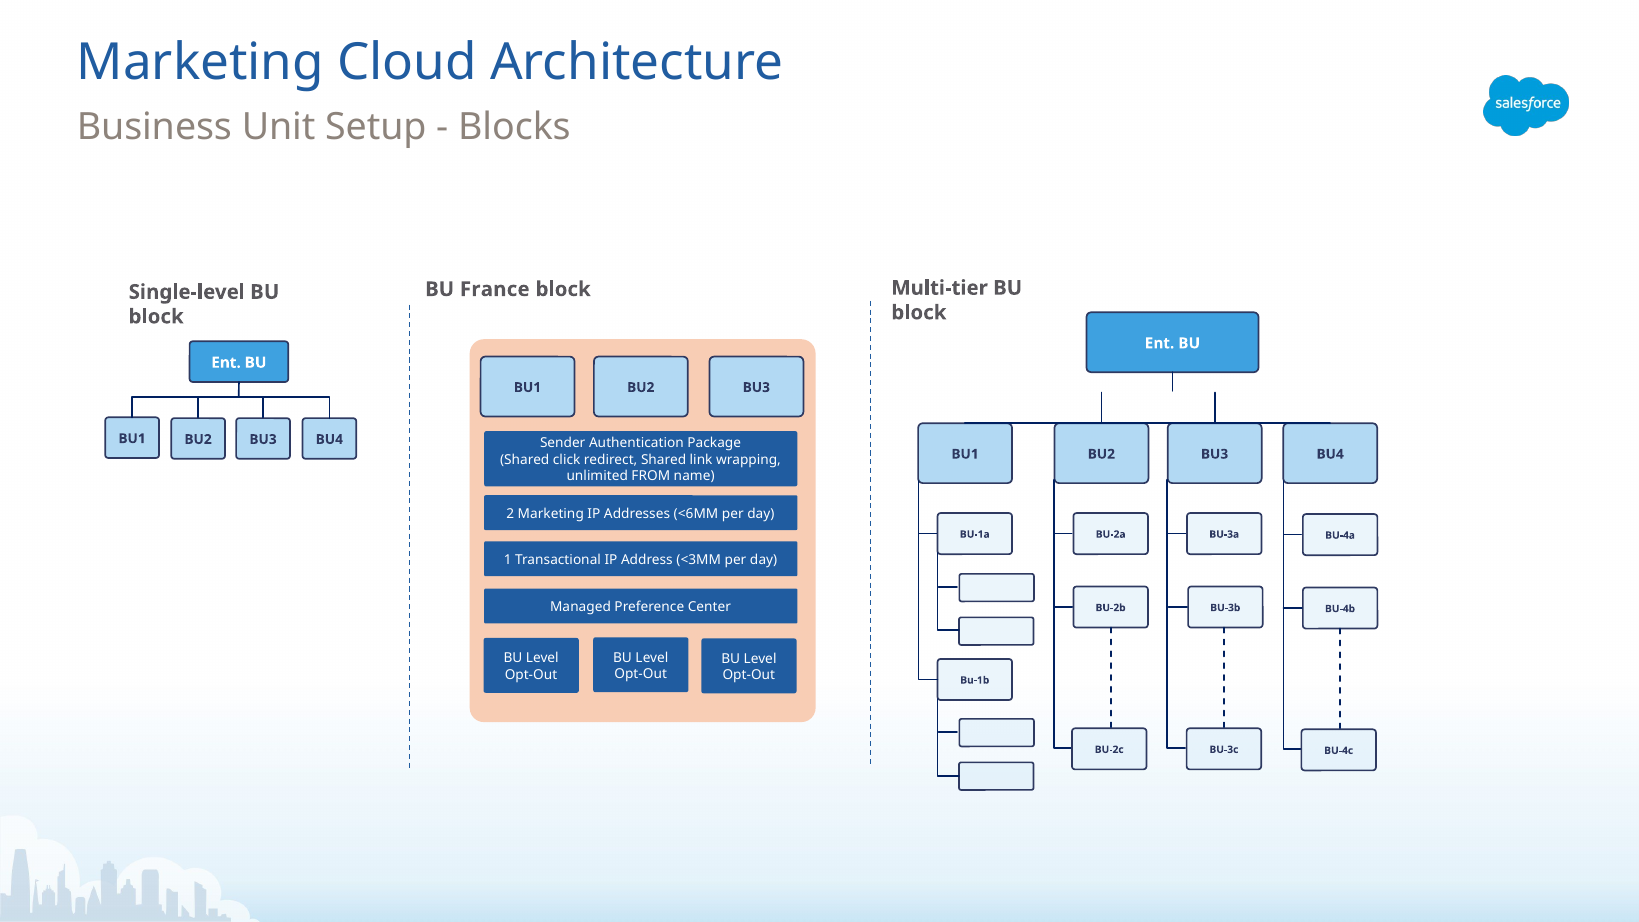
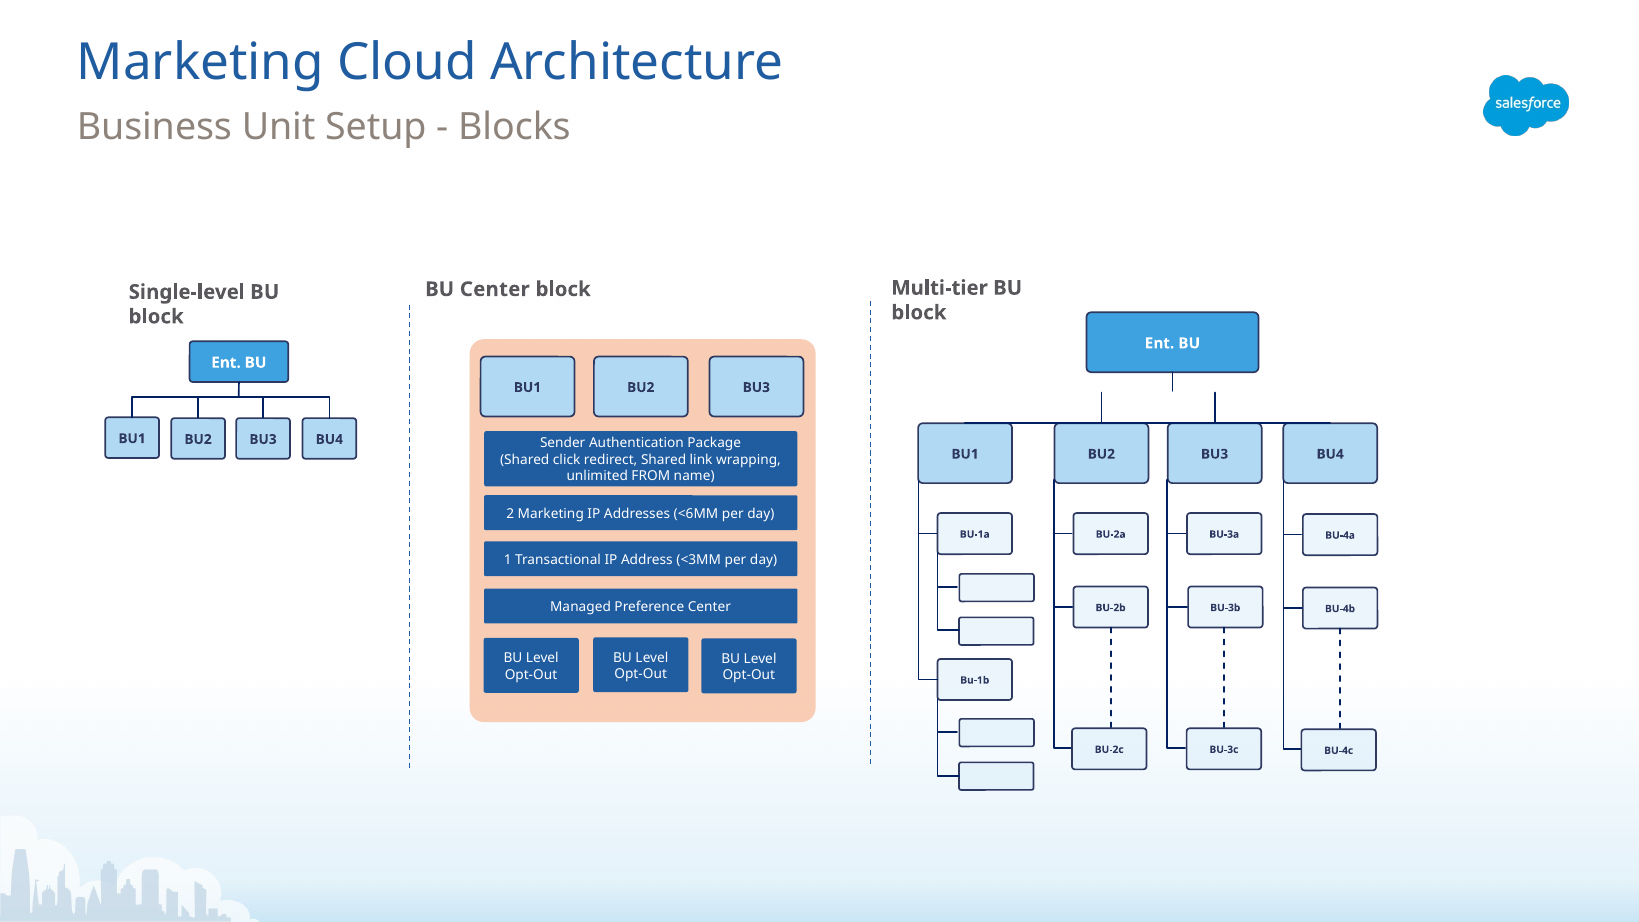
BU France: France -> Center
